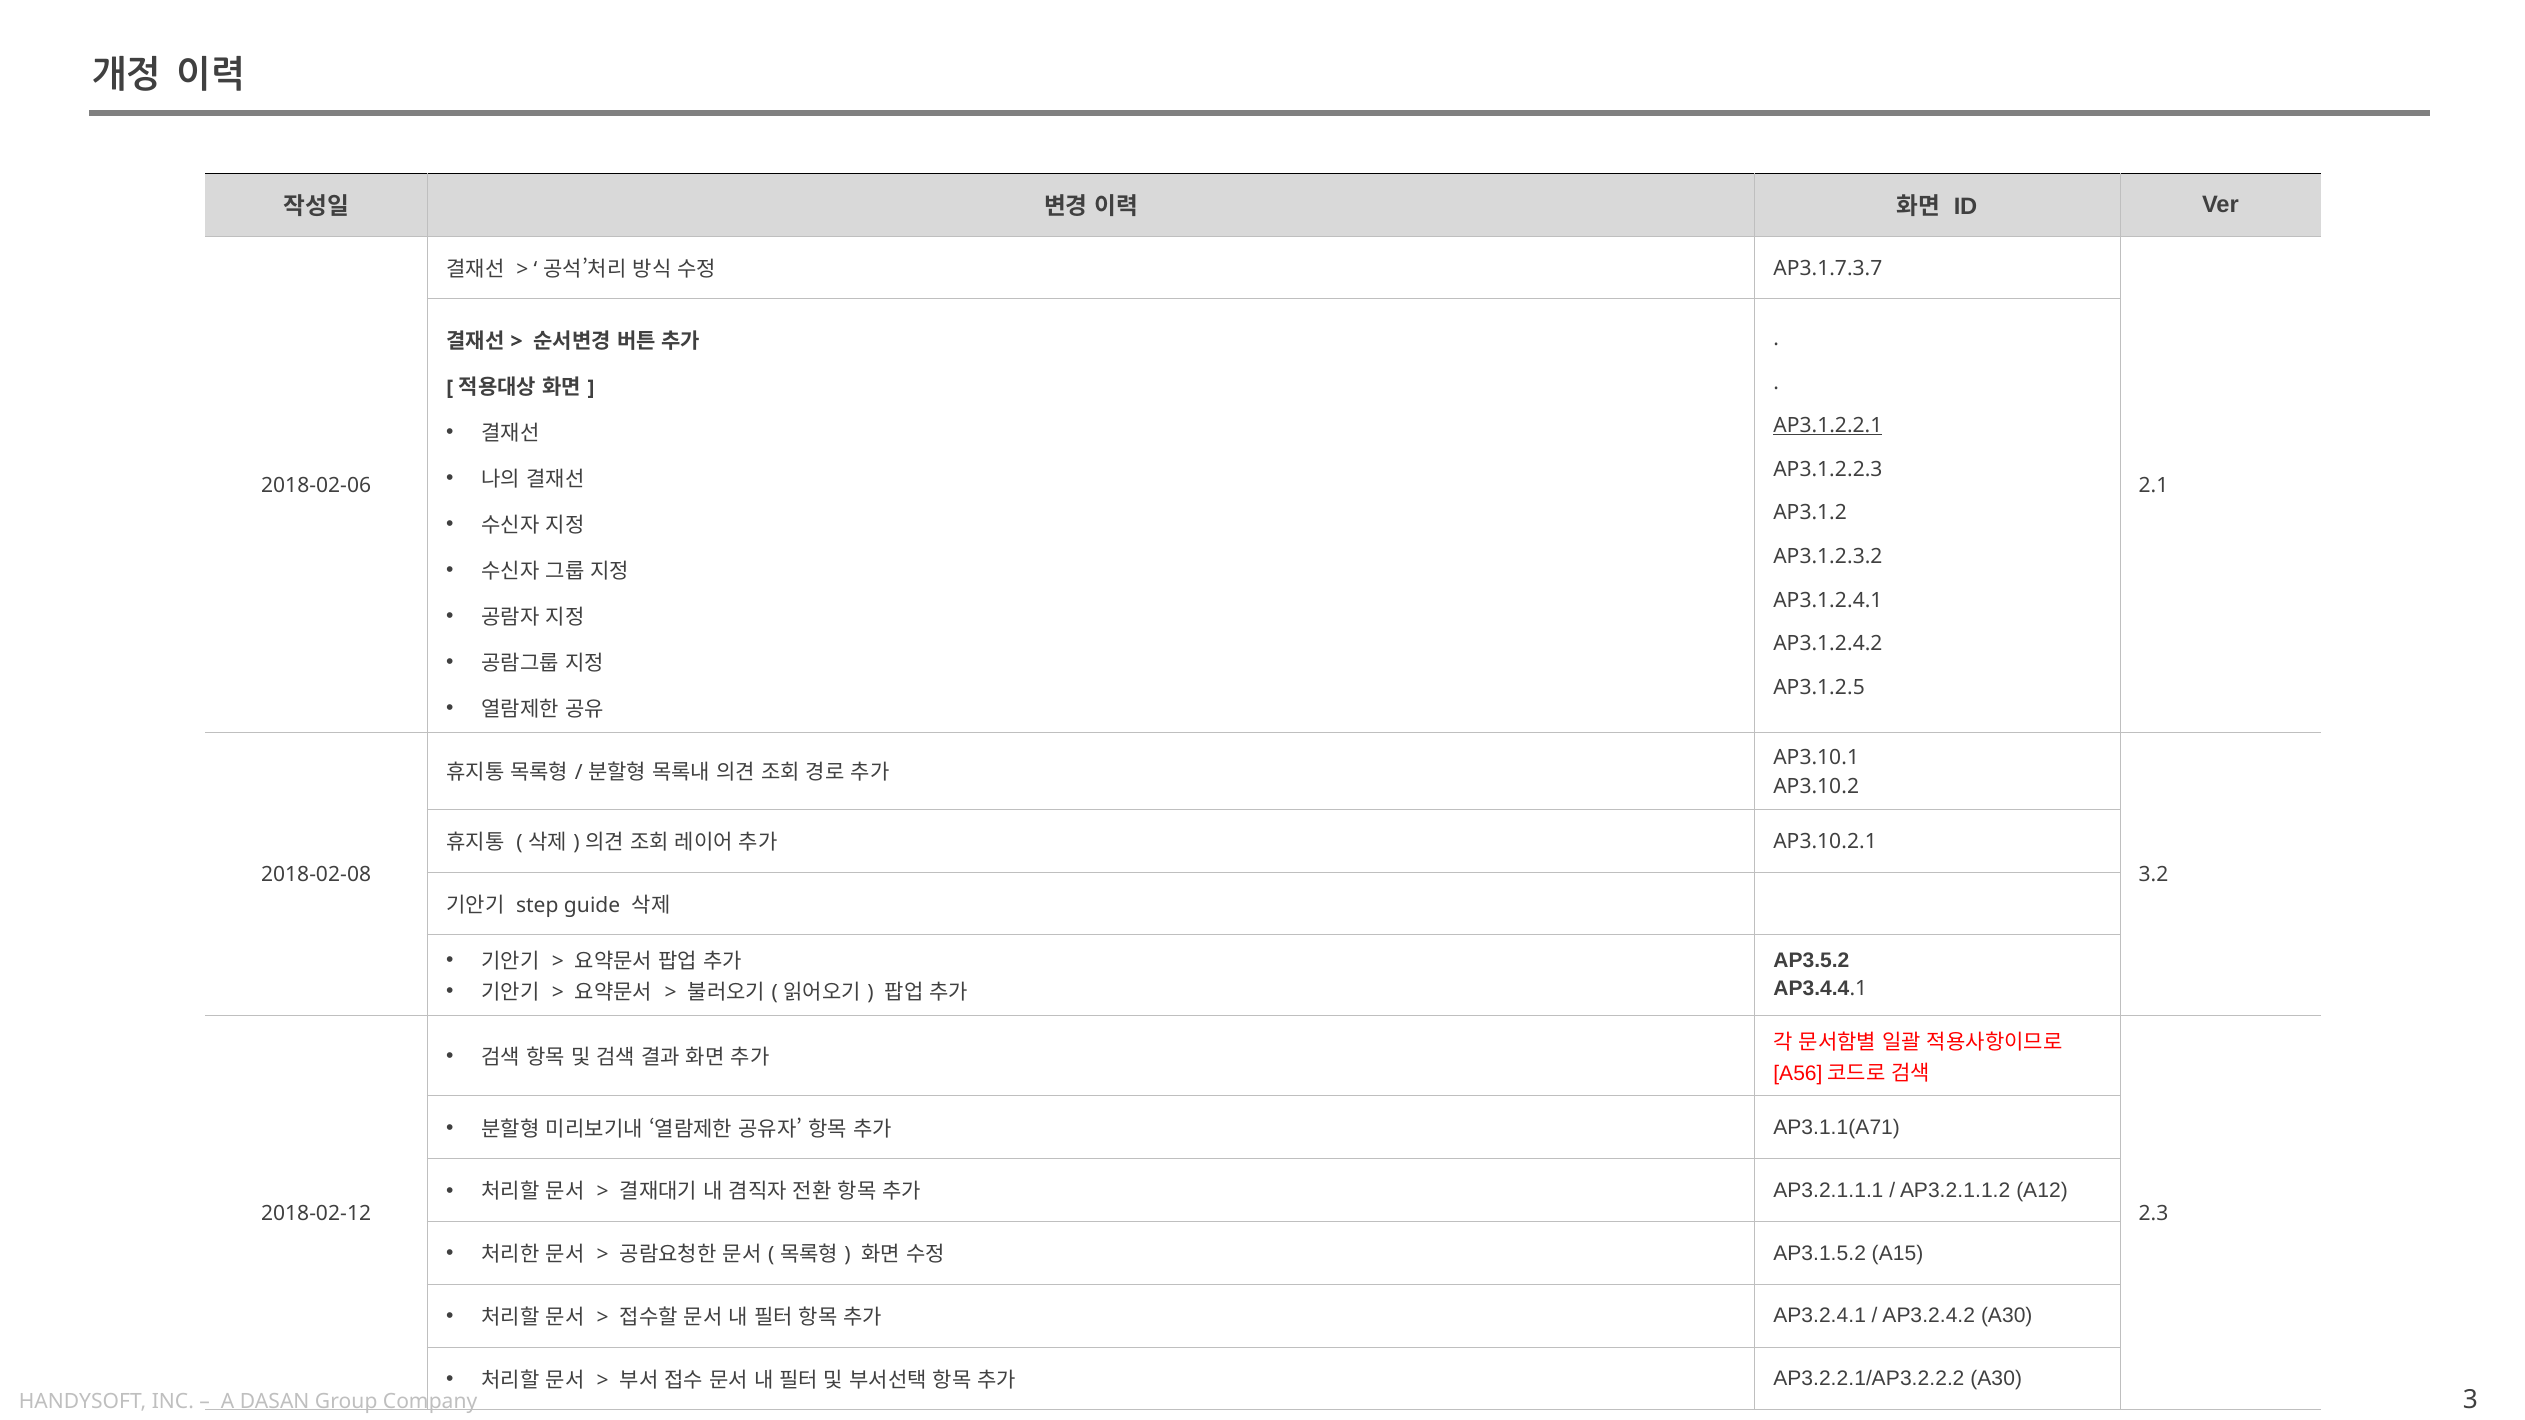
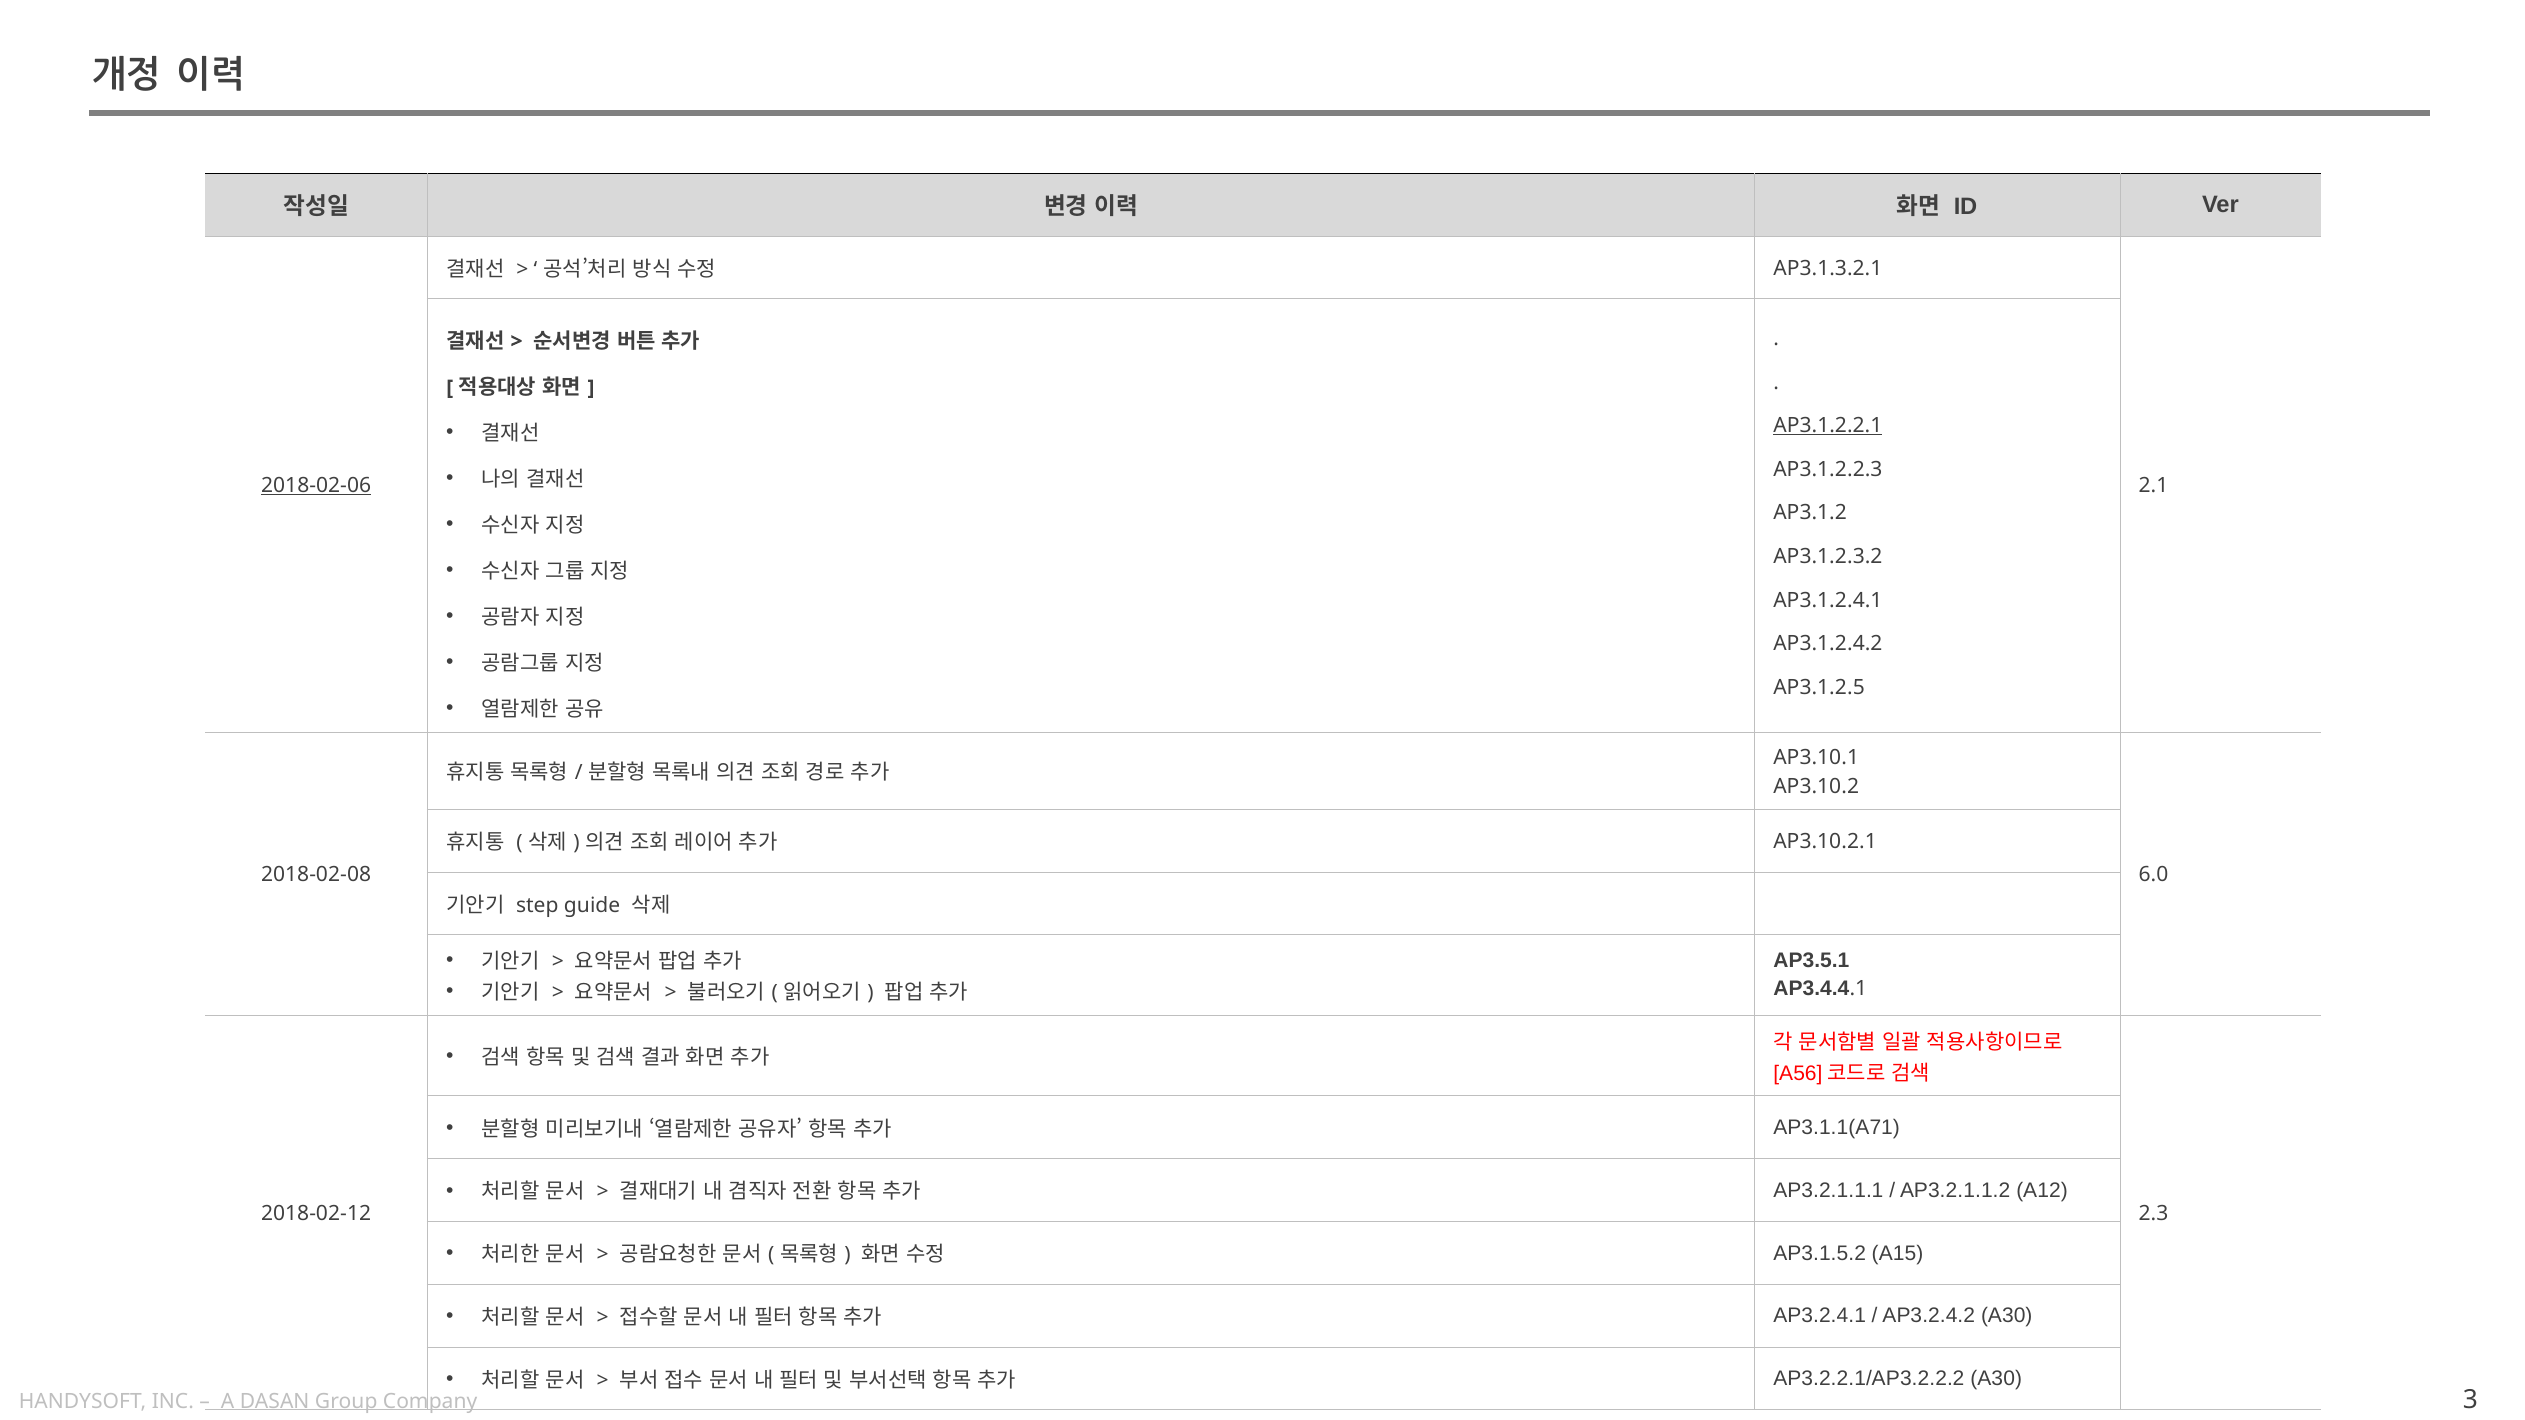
AP3.1.7.3.7: AP3.1.7.3.7 -> AP3.1.3.2.1
2018-02-06 underline: none -> present
3.2: 3.2 -> 6.0
AP3.5.2: AP3.5.2 -> AP3.5.1
